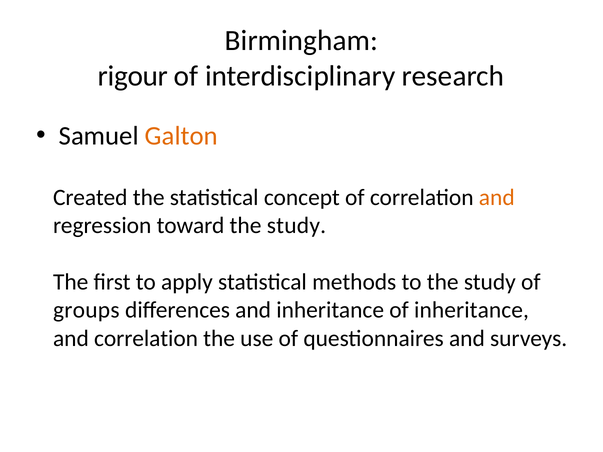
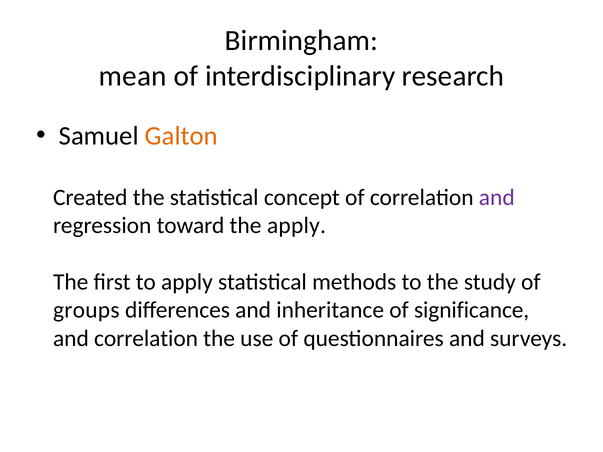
rigour: rigour -> mean
and at (497, 198) colour: orange -> purple
toward the study: study -> apply
of inheritance: inheritance -> significance
